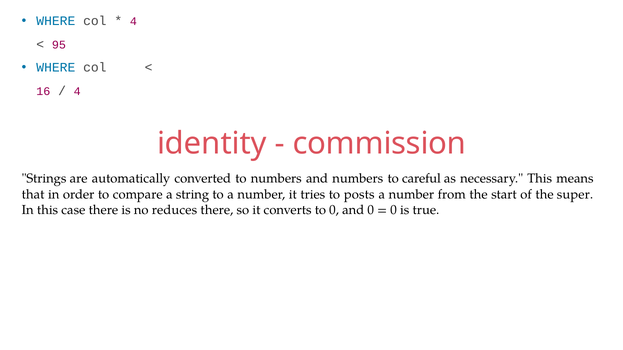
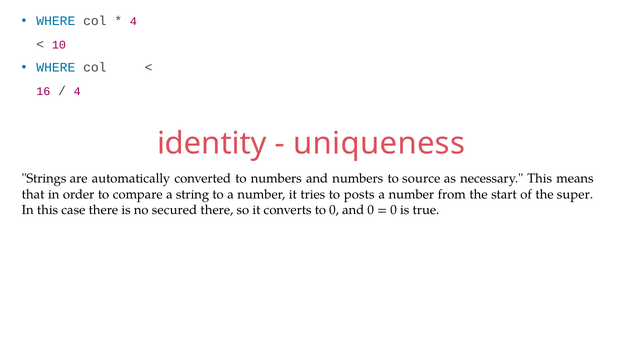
95: 95 -> 10
commission: commission -> uniqueness
careful: careful -> source
reduces: reduces -> secured
